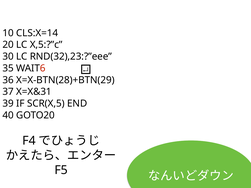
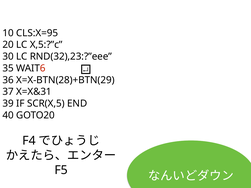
CLS:X=14: CLS:X=14 -> CLS:X=95
